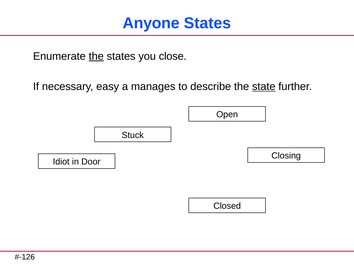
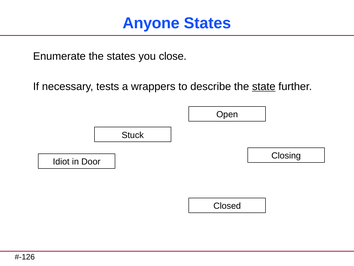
the at (96, 56) underline: present -> none
easy: easy -> tests
manages: manages -> wrappers
